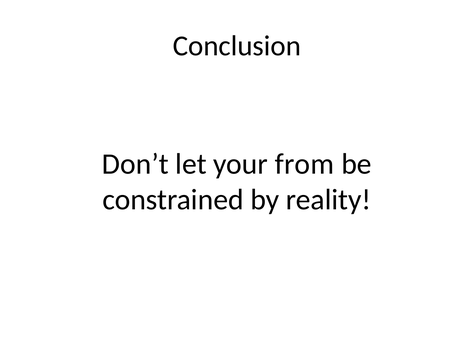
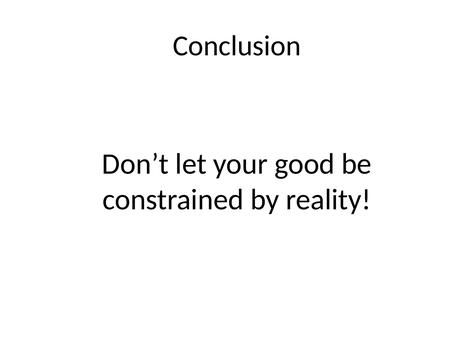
from: from -> good
